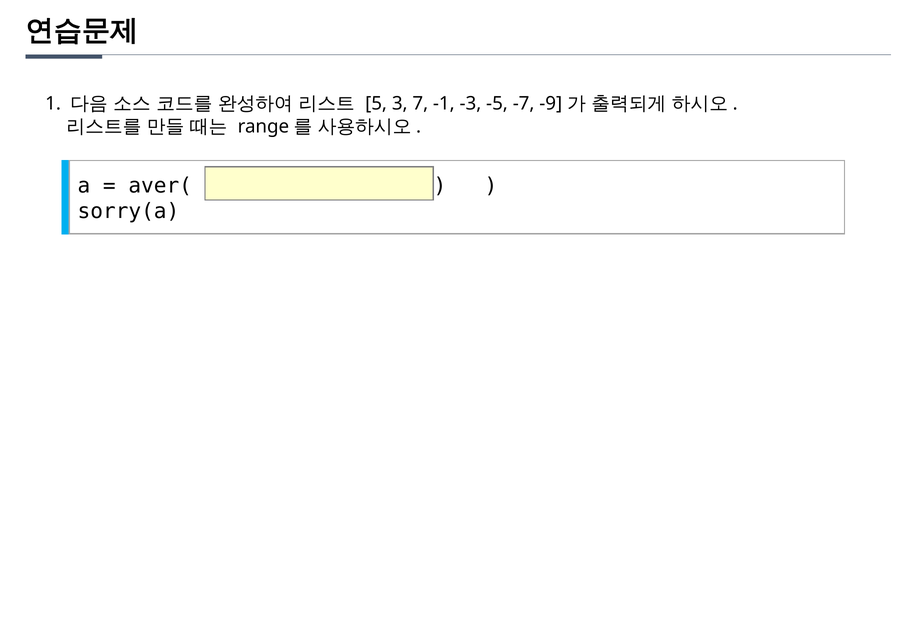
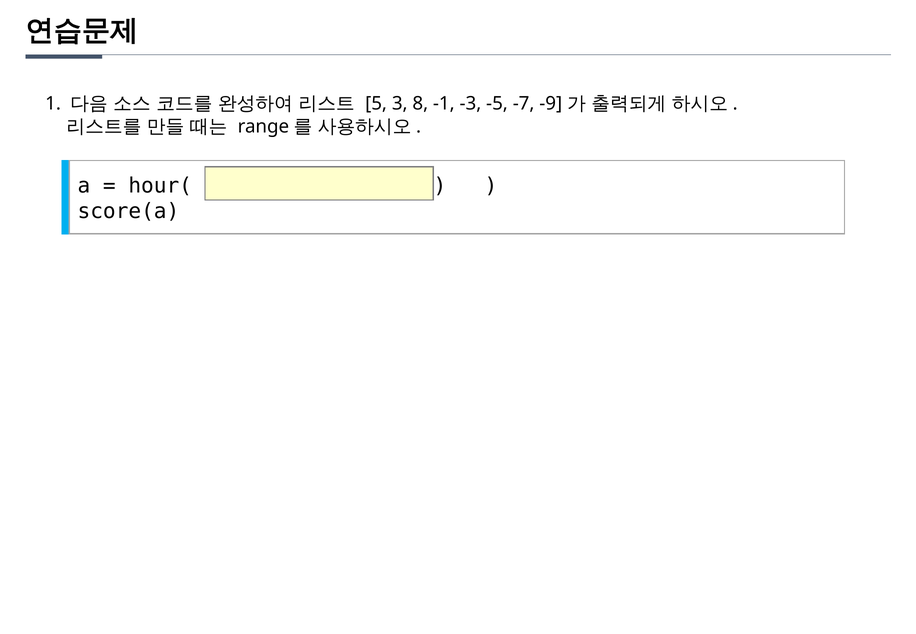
7: 7 -> 8
aver(: aver( -> hour(
sorry(a: sorry(a -> score(a
